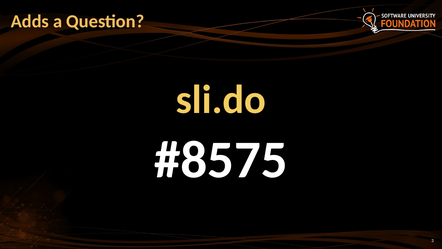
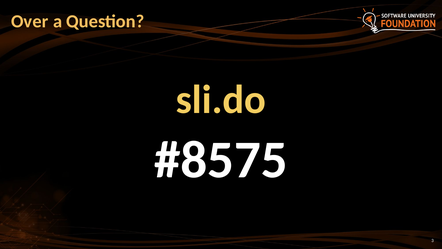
Adds: Adds -> Over
